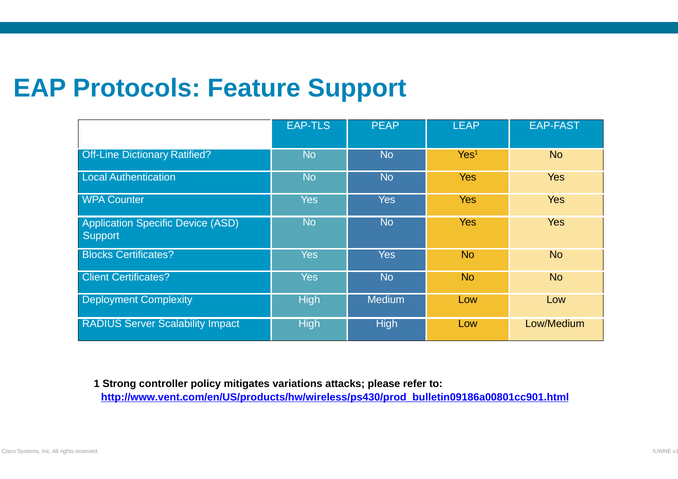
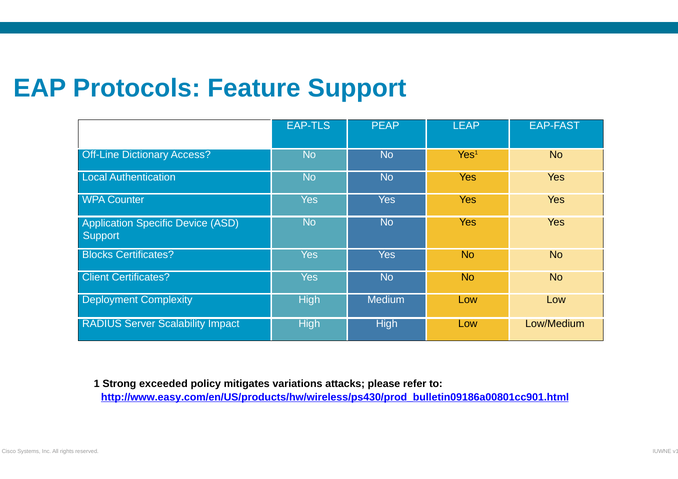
Ratified: Ratified -> Access
controller: controller -> exceeded
http://www.vent.com/en/US/products/hw/wireless/ps430/prod_bulletin09186a00801cc901.html: http://www.vent.com/en/US/products/hw/wireless/ps430/prod_bulletin09186a00801cc901.html -> http://www.easy.com/en/US/products/hw/wireless/ps430/prod_bulletin09186a00801cc901.html
